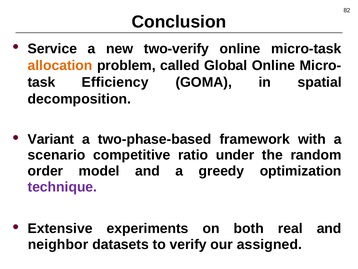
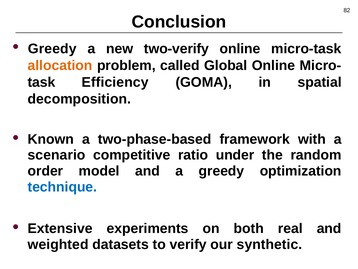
Service at (52, 49): Service -> Greedy
Variant: Variant -> Known
technique colour: purple -> blue
neighbor: neighbor -> weighted
assigned: assigned -> synthetic
